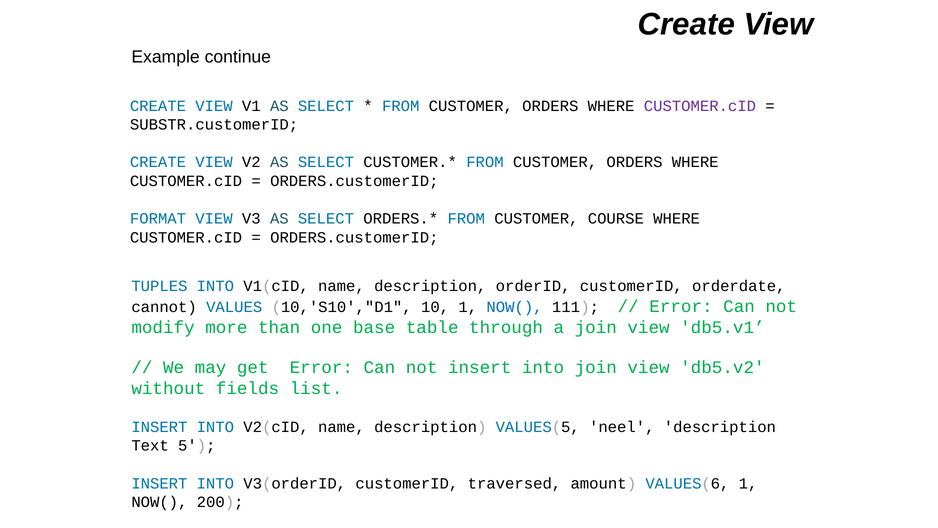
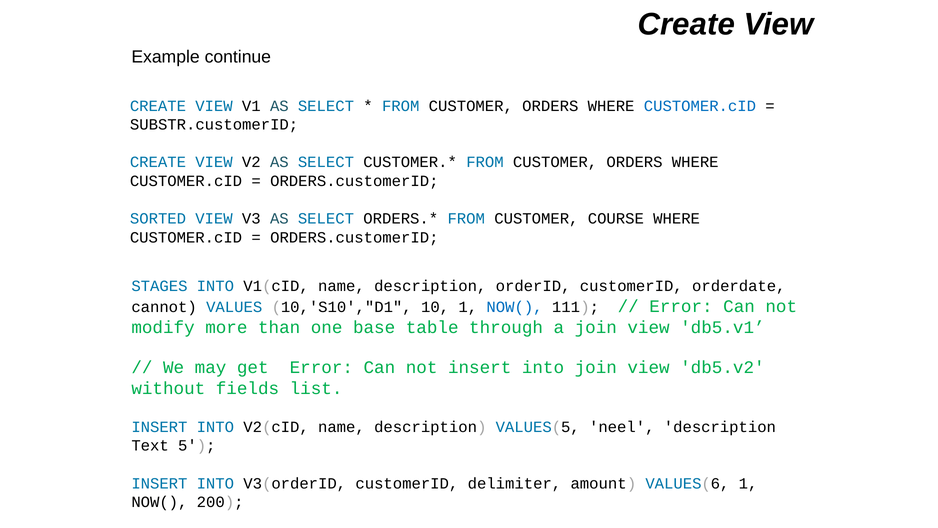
CUSTOMER.cID at (700, 106) colour: purple -> blue
FORMAT: FORMAT -> SORTED
TUPLES: TUPLES -> STAGES
traversed: traversed -> delimiter
